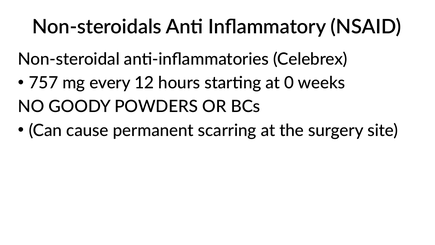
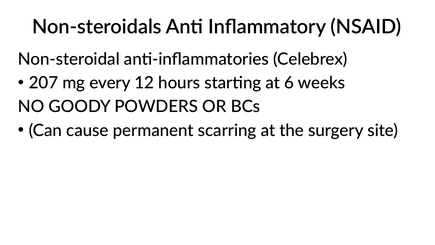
757: 757 -> 207
0: 0 -> 6
